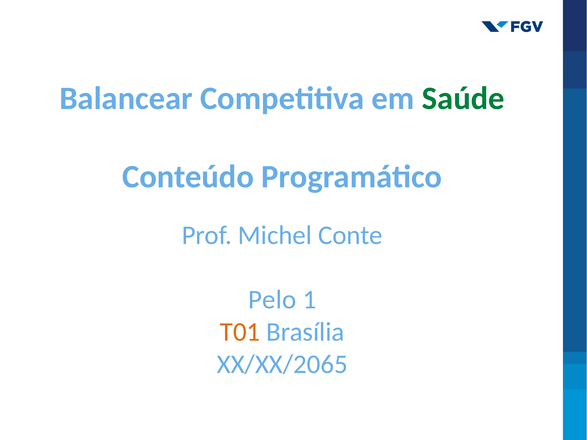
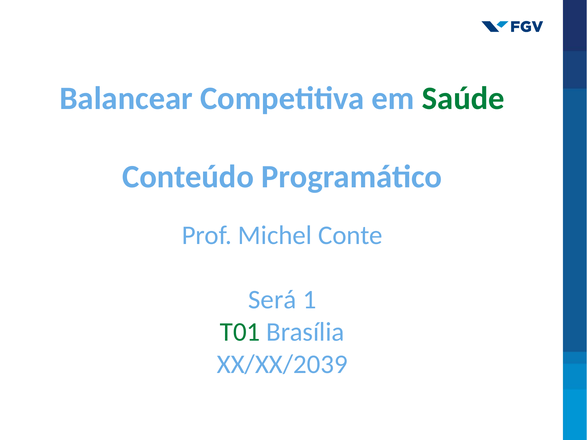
Pelo: Pelo -> Será
T01 colour: orange -> green
XX/XX/2065: XX/XX/2065 -> XX/XX/2039
